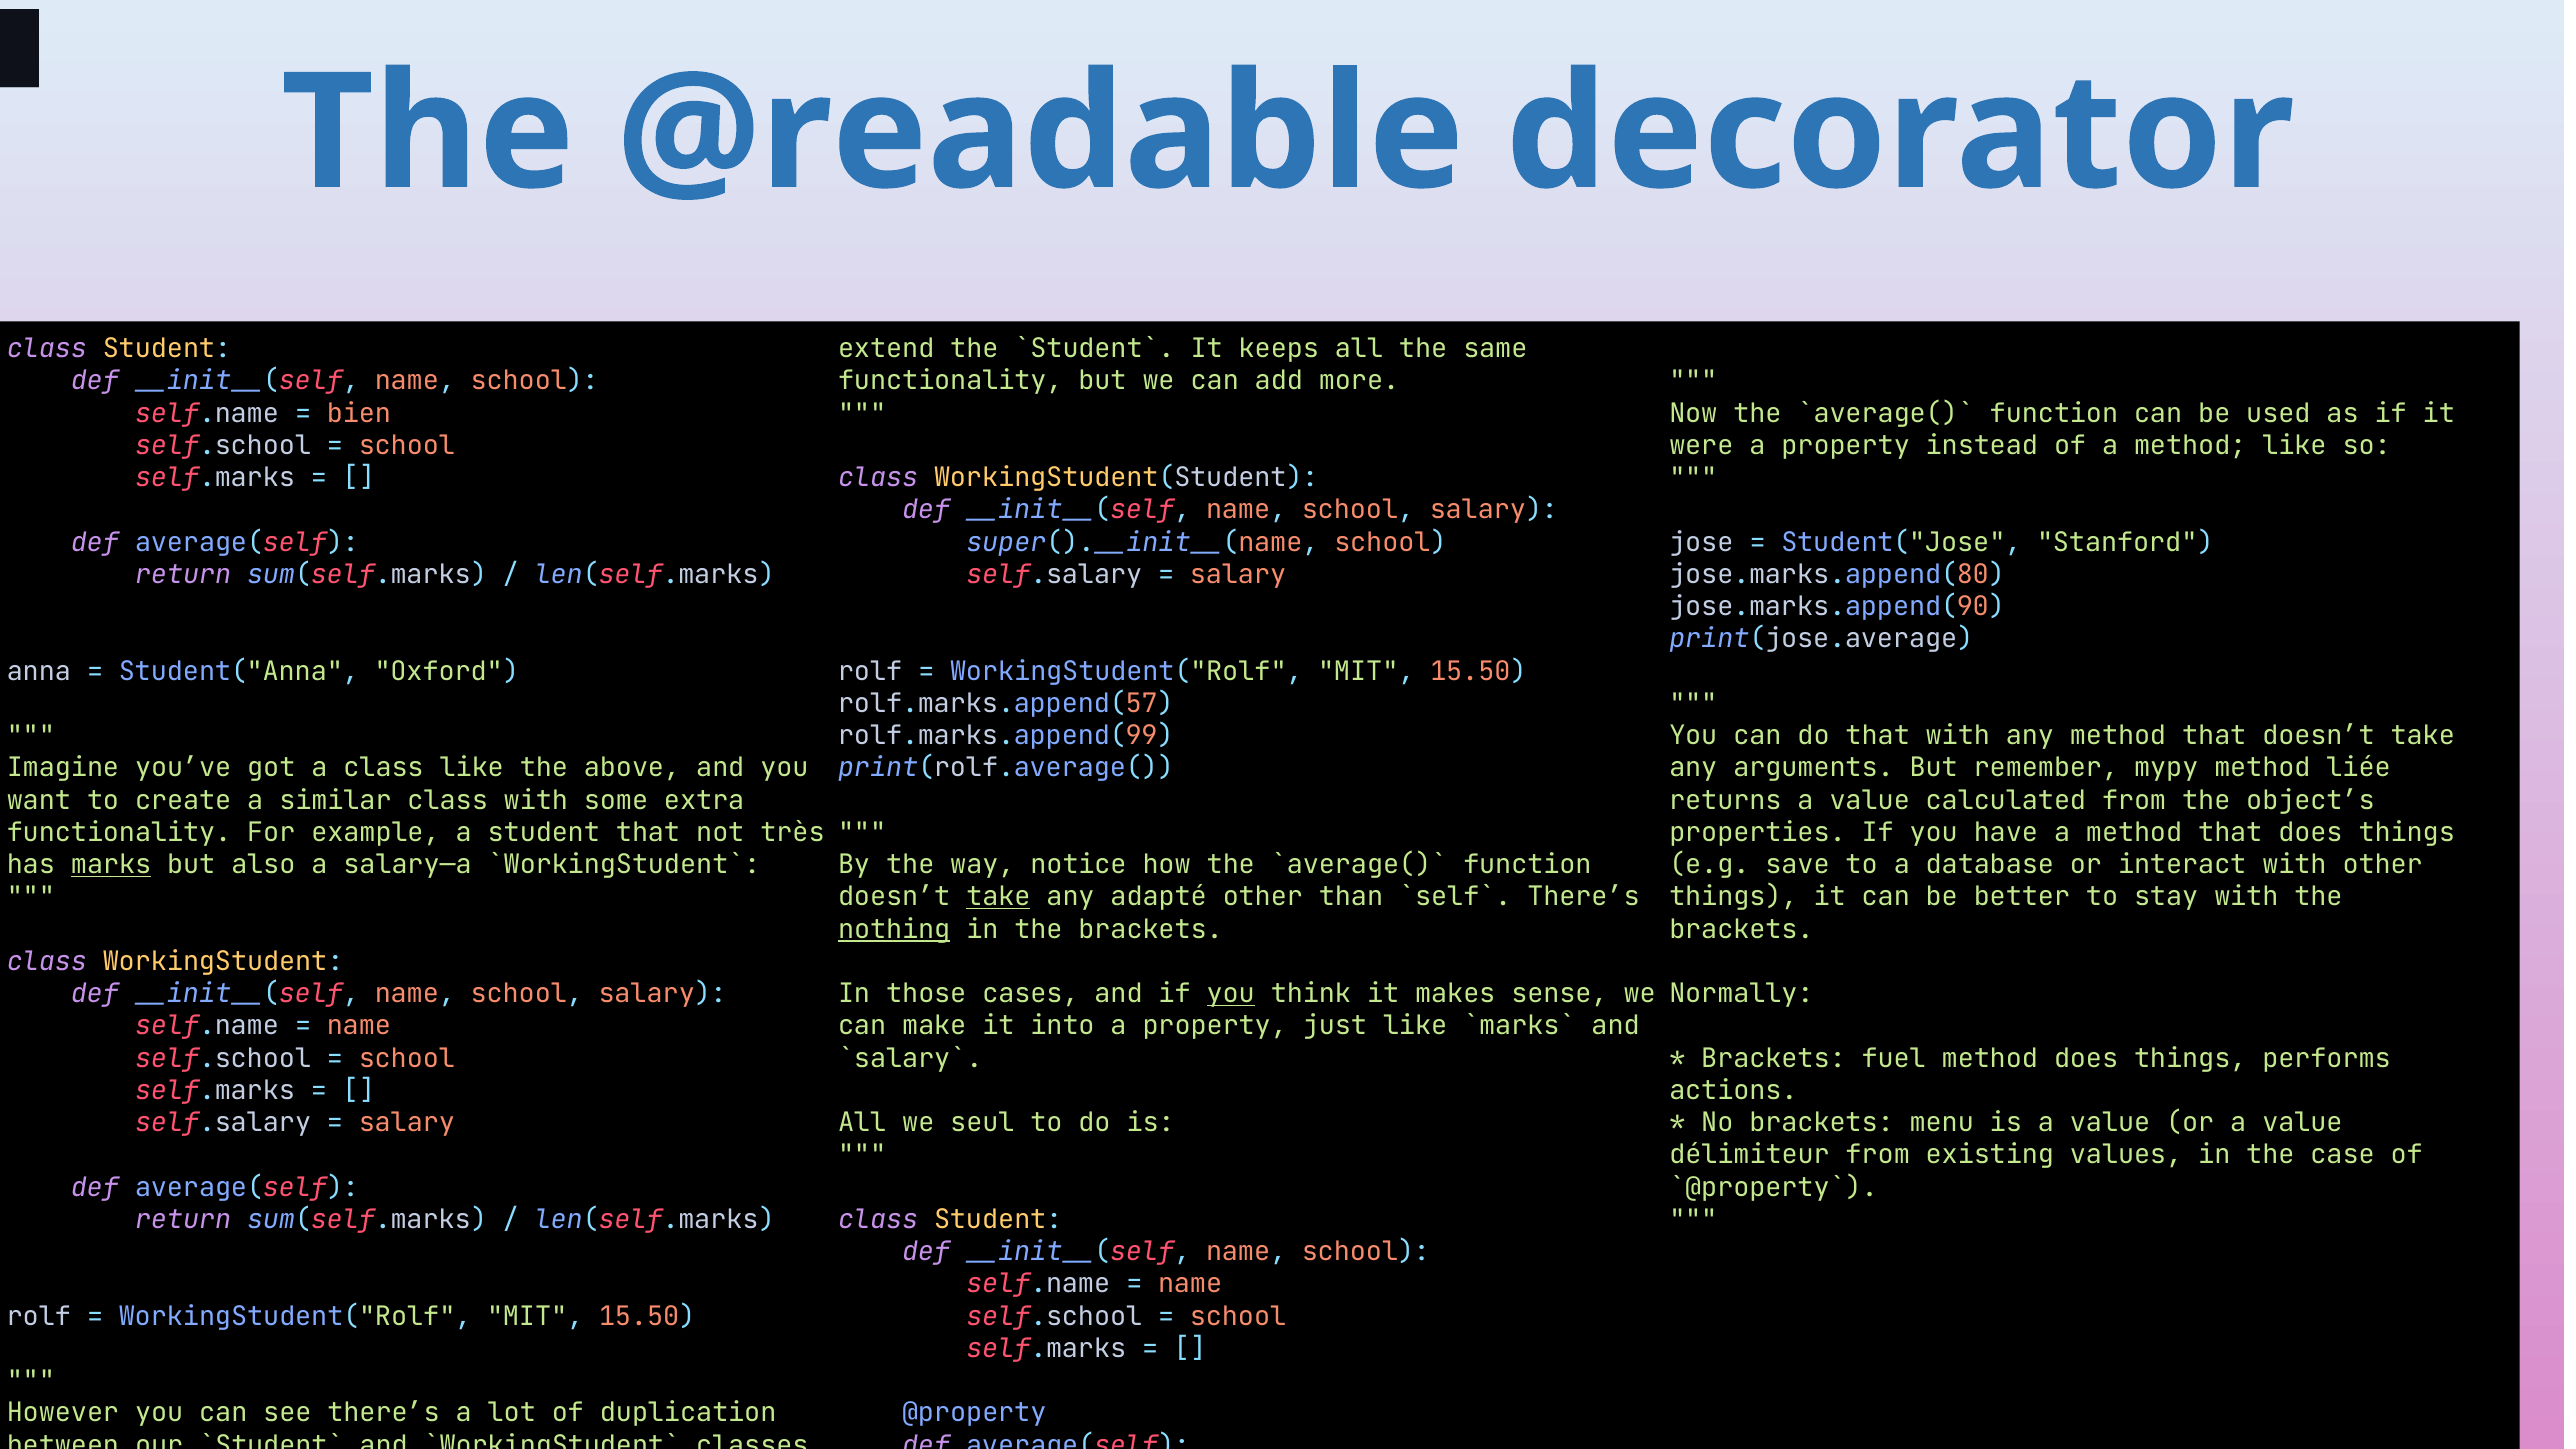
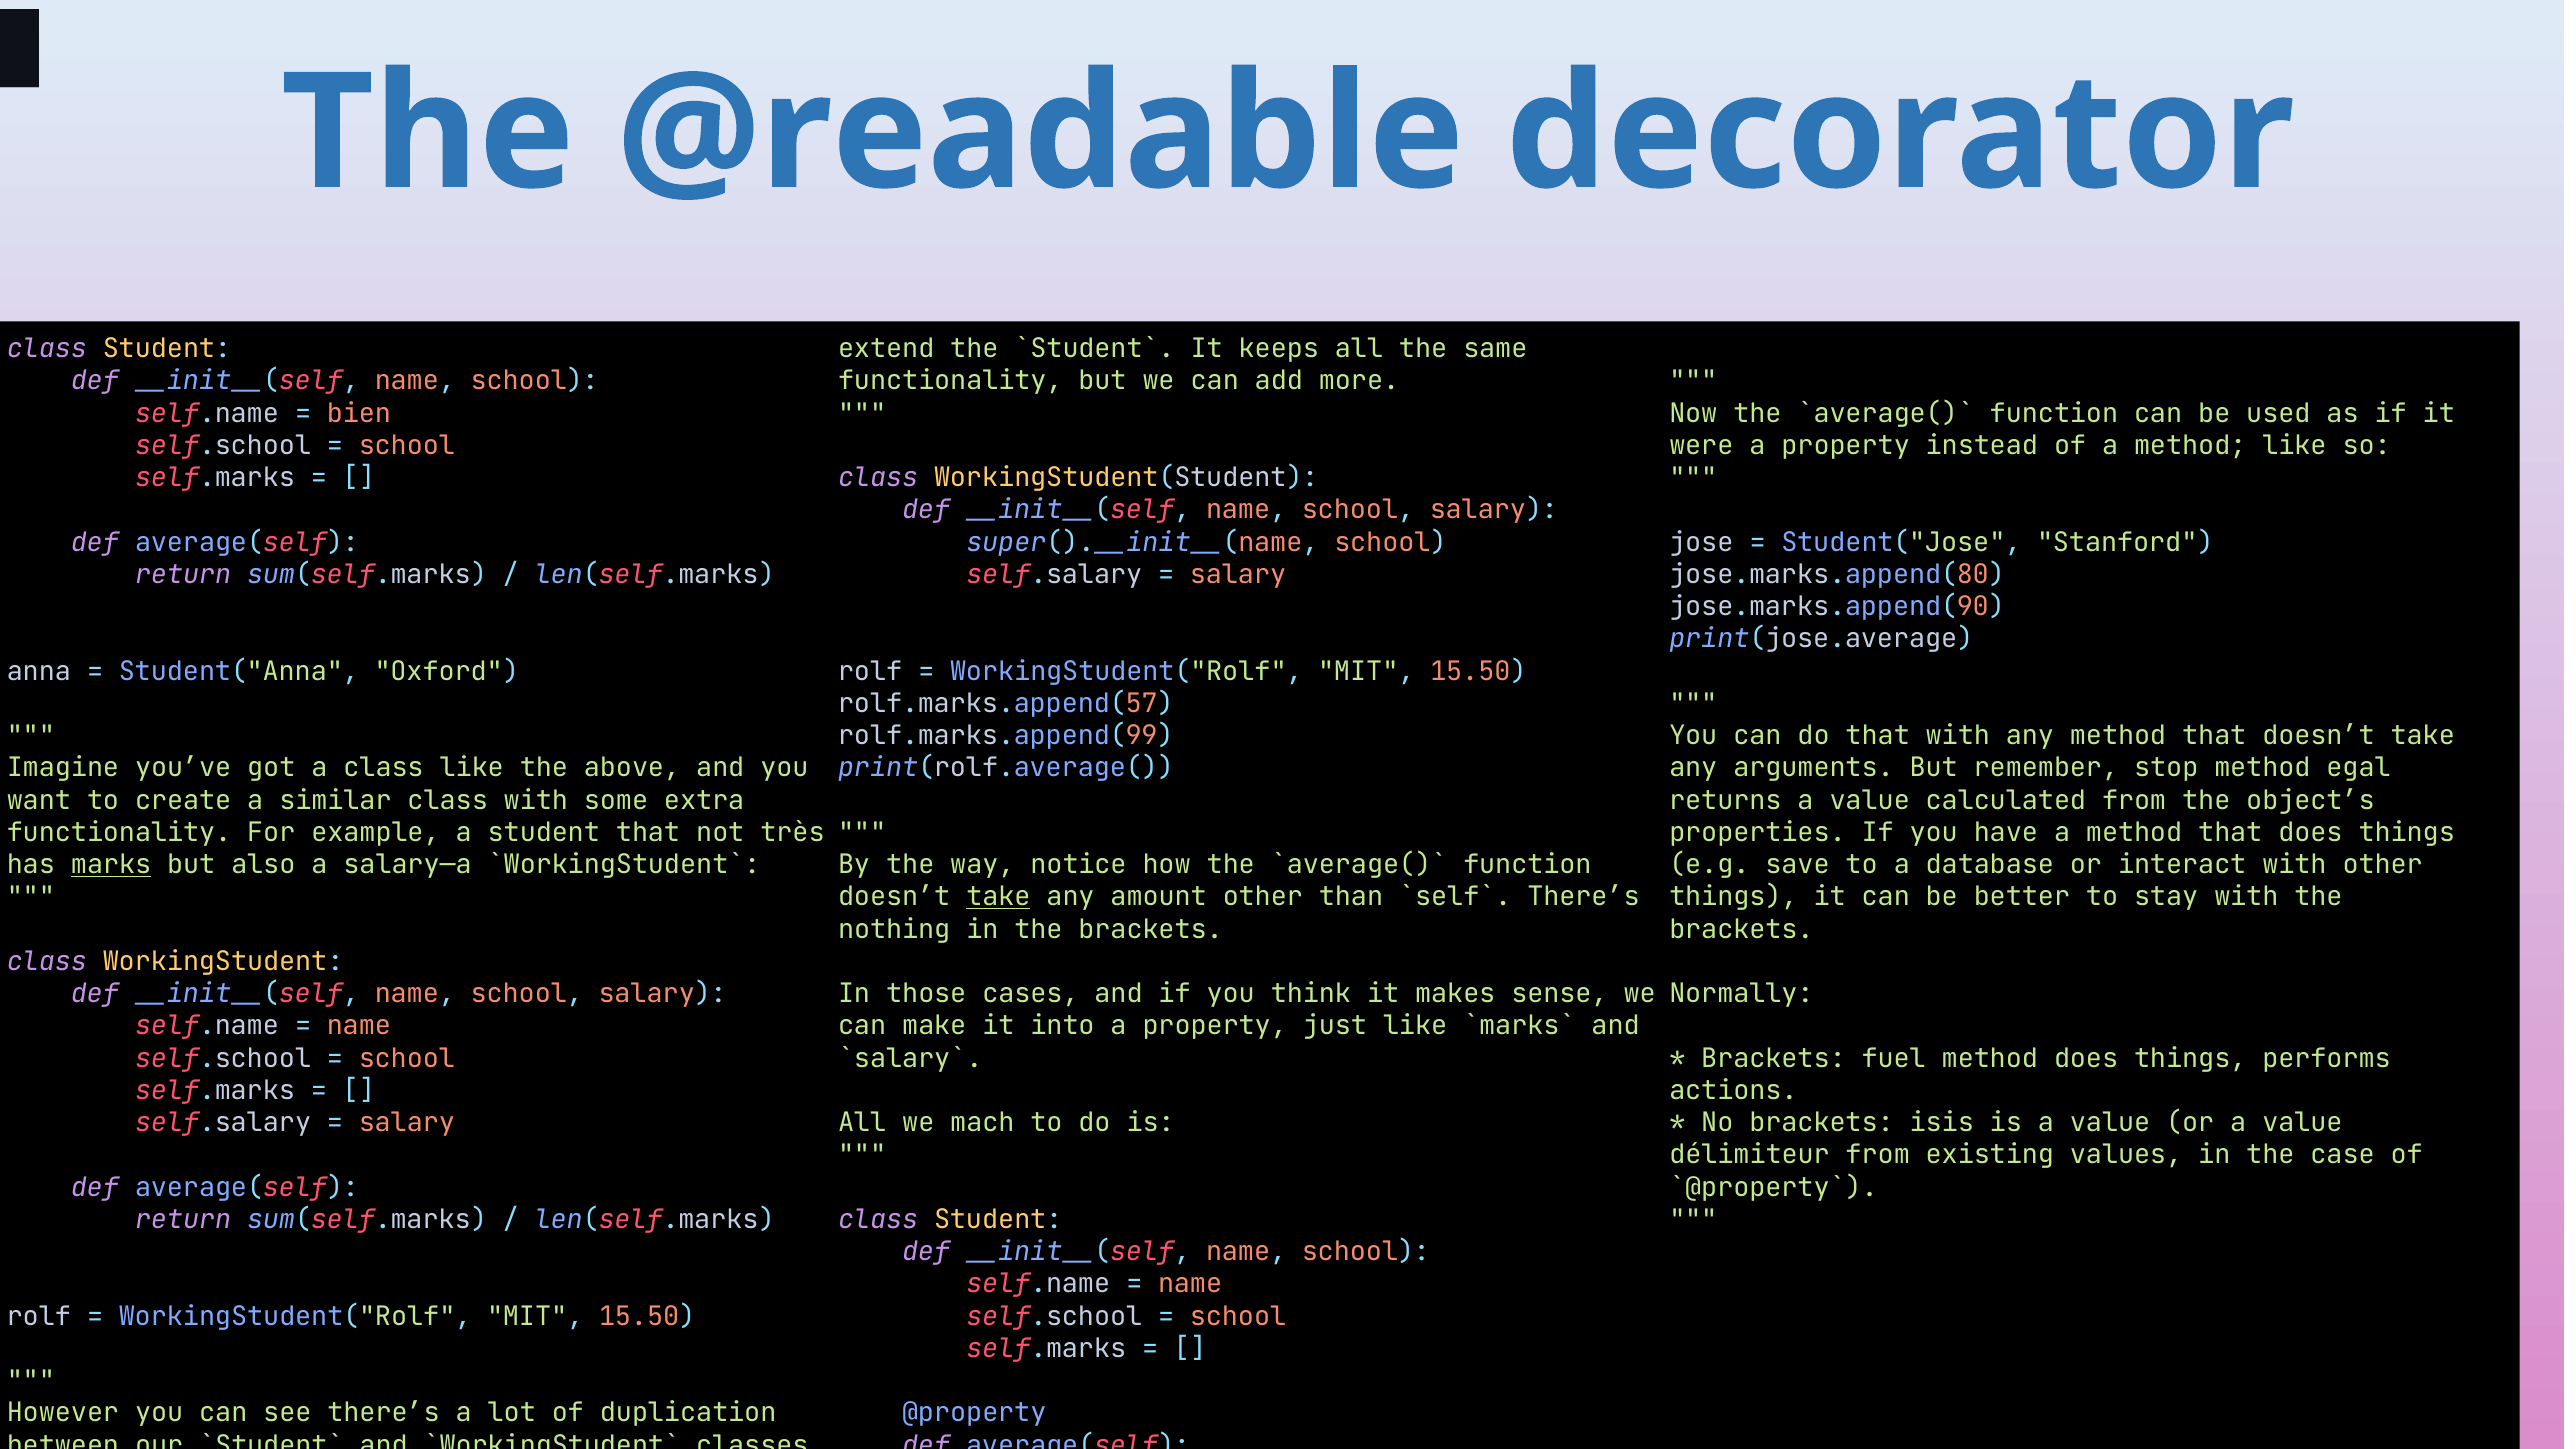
mypy: mypy -> stop
liée: liée -> egal
adapté: adapté -> amount
nothing underline: present -> none
you at (1231, 994) underline: present -> none
seul: seul -> mach
menu: menu -> isis
